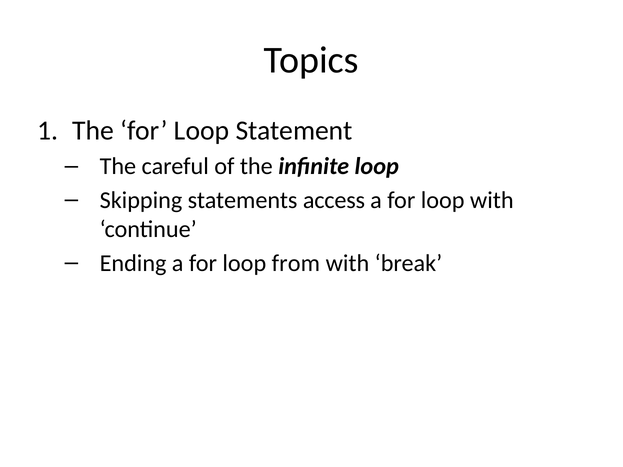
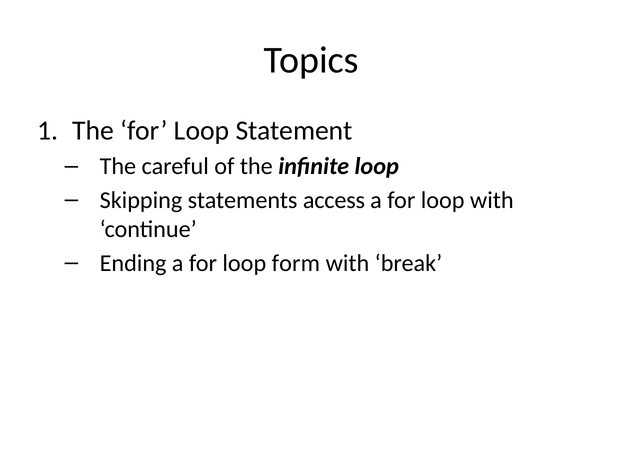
from: from -> form
